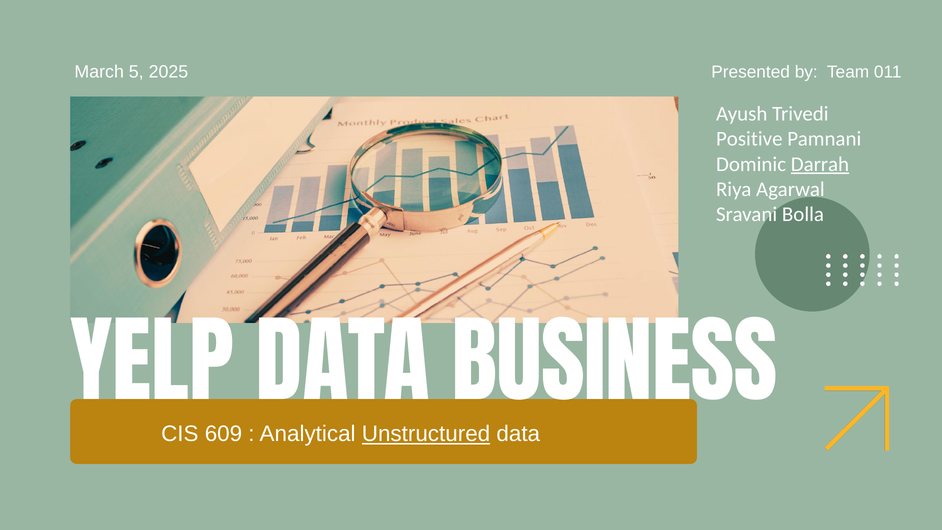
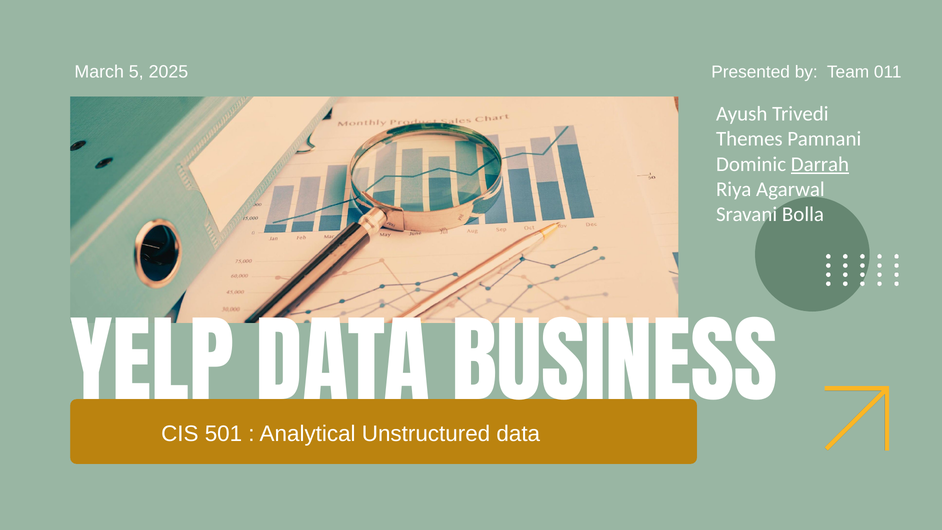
Positive: Positive -> Themes
609: 609 -> 501
Unstructured underline: present -> none
